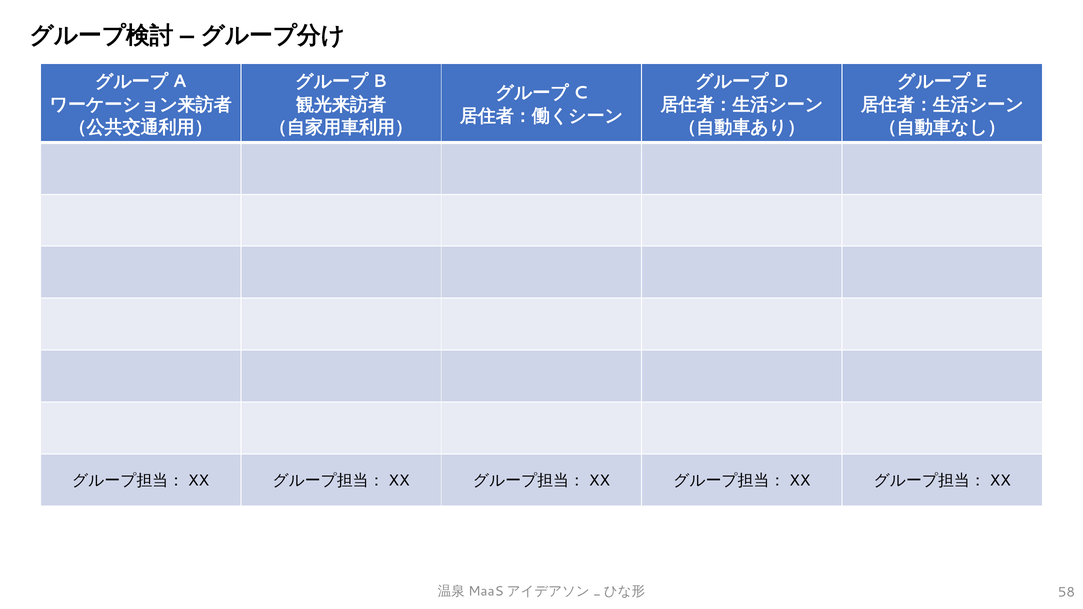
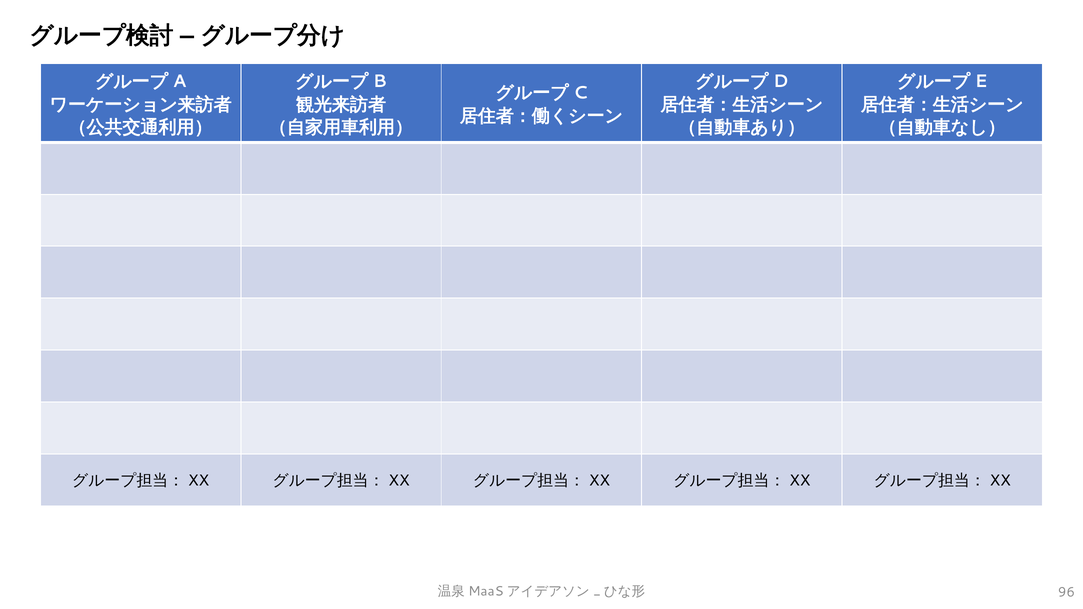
58: 58 -> 96
